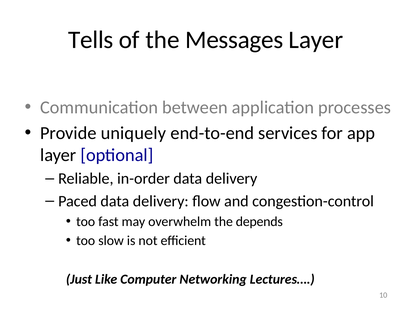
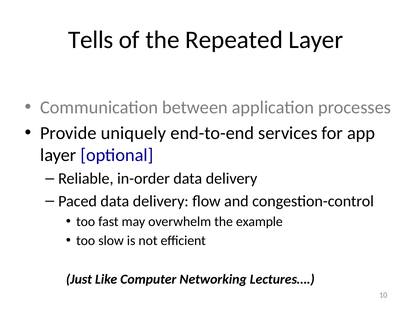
Messages: Messages -> Repeated
depends: depends -> example
